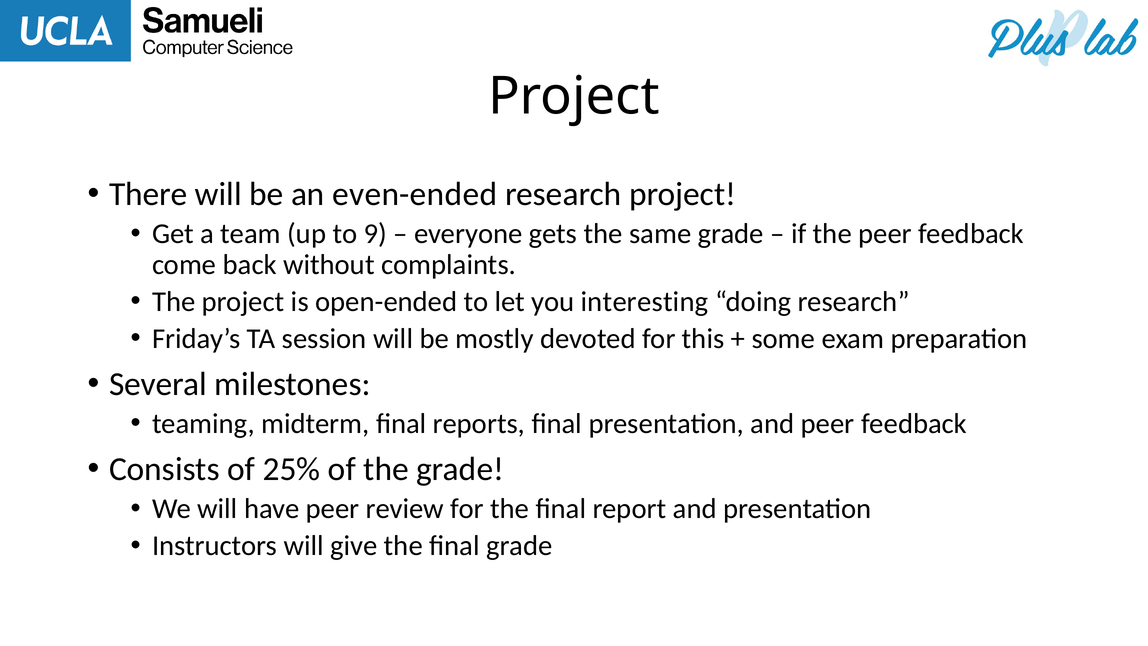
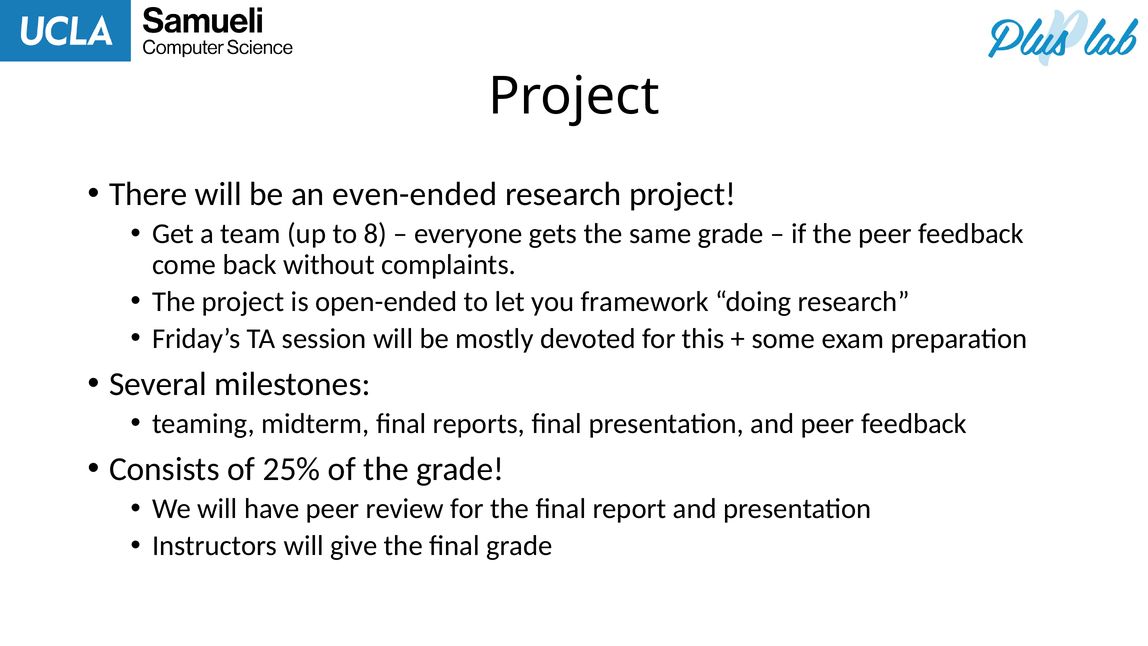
9: 9 -> 8
interesting: interesting -> framework
